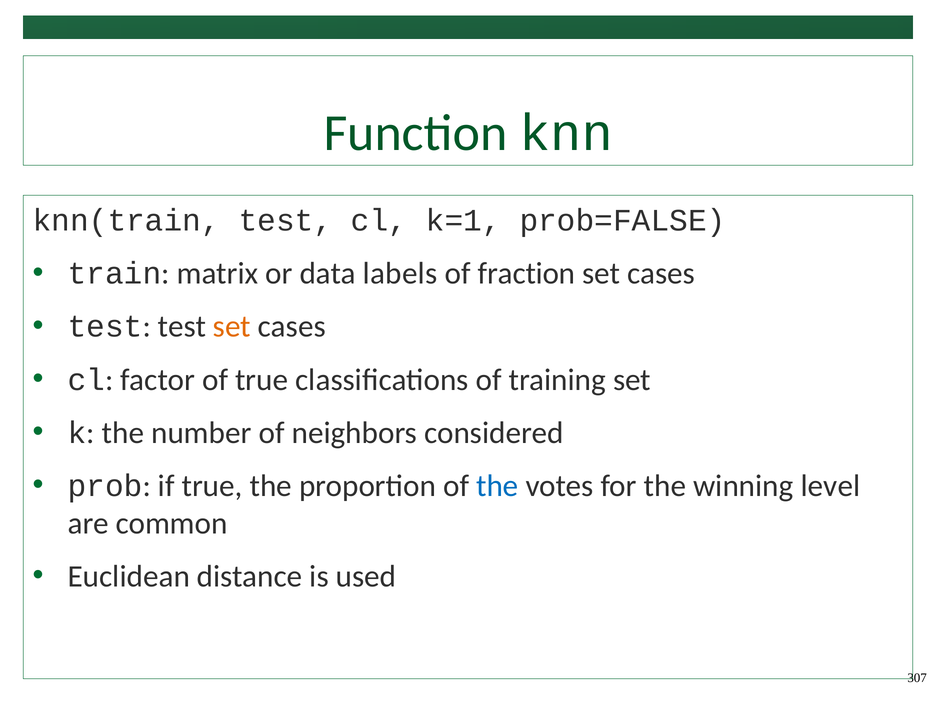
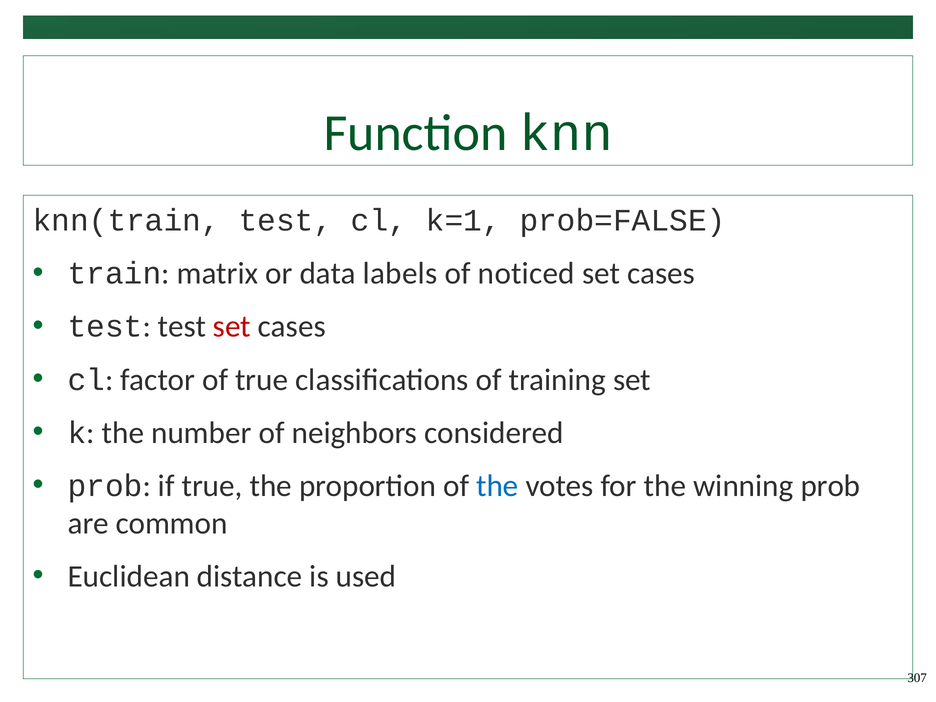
fraction: fraction -> noticed
set at (232, 327) colour: orange -> red
winning level: level -> prob
